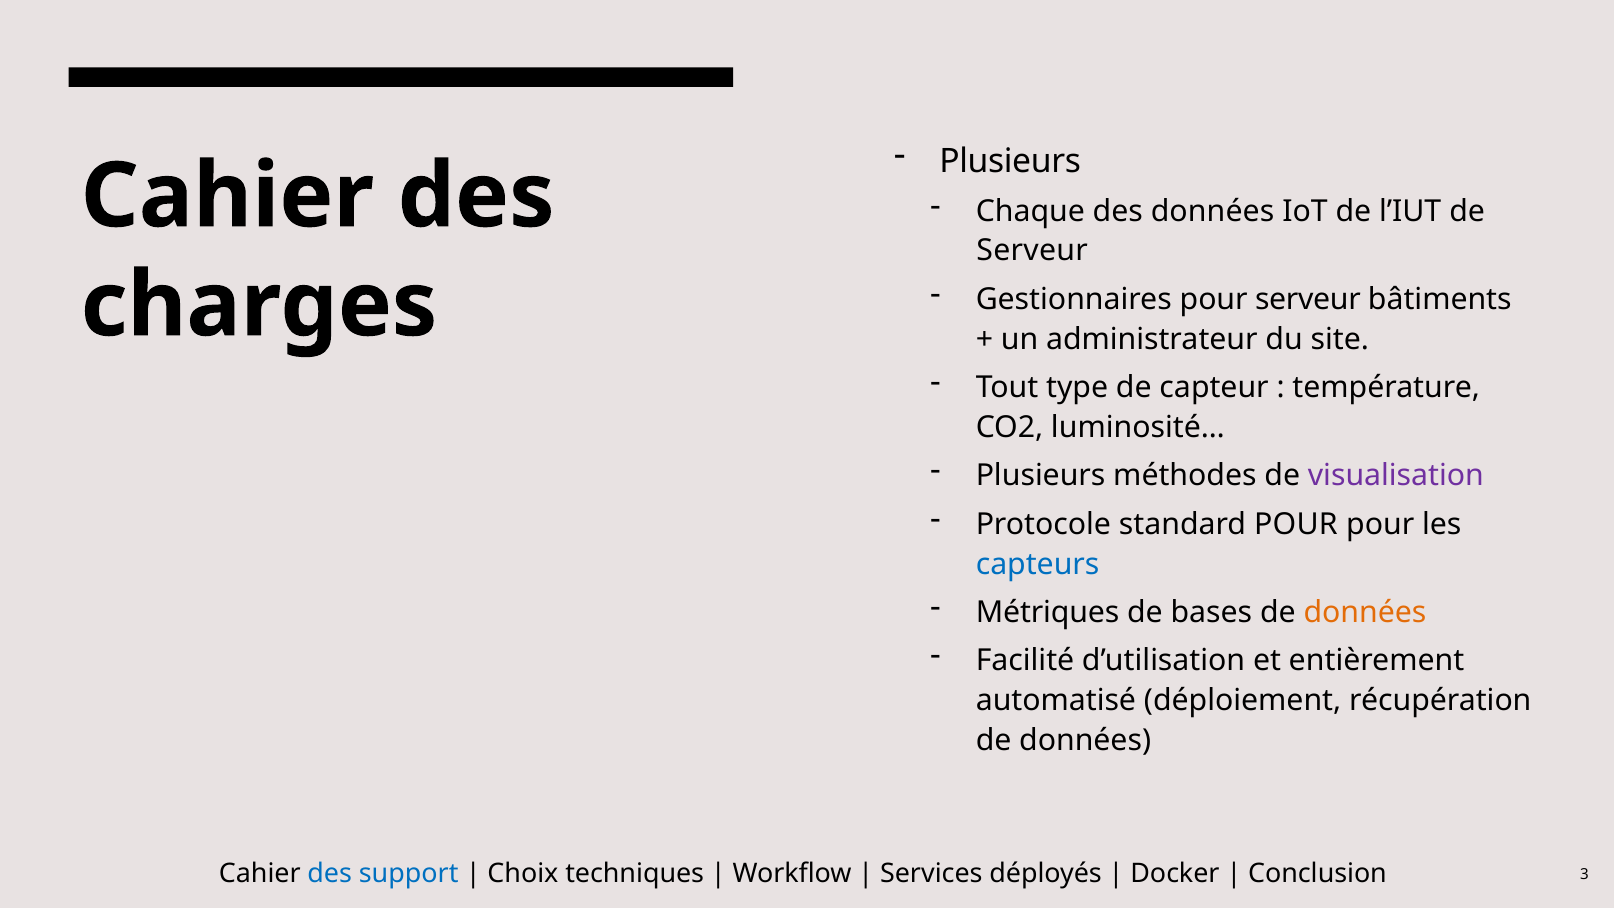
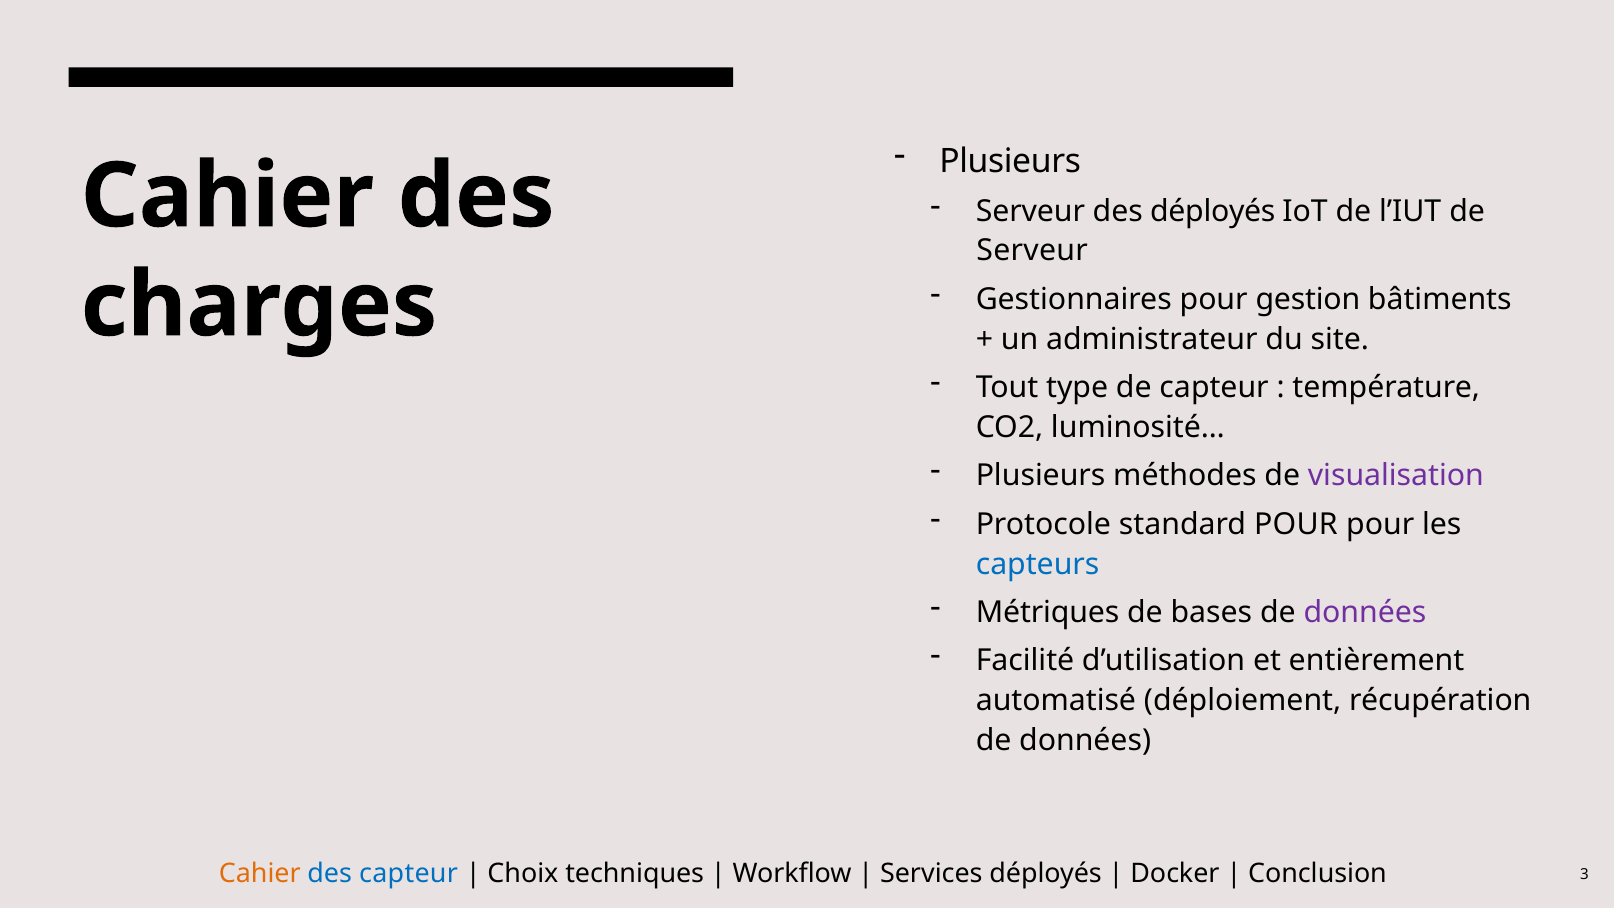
Chaque at (1030, 211): Chaque -> Serveur
des données: données -> déployés
pour serveur: serveur -> gestion
données at (1365, 612) colour: orange -> purple
Cahier at (260, 874) colour: black -> orange
des support: support -> capteur
